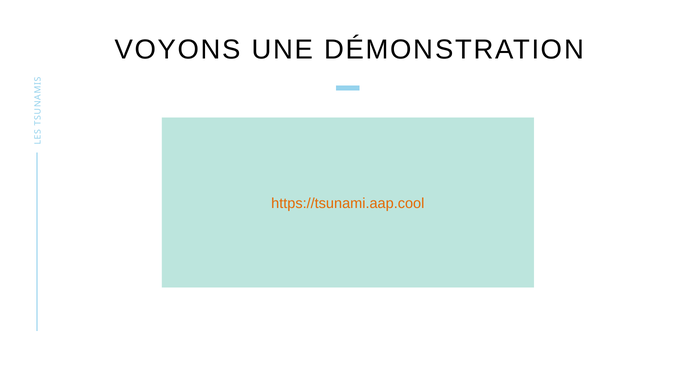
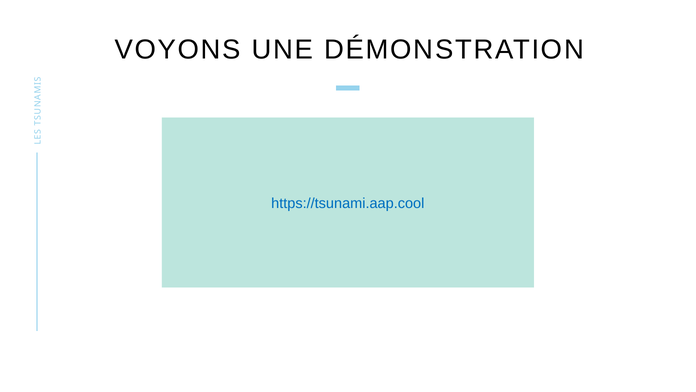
https://tsunami.aap.cool colour: orange -> blue
